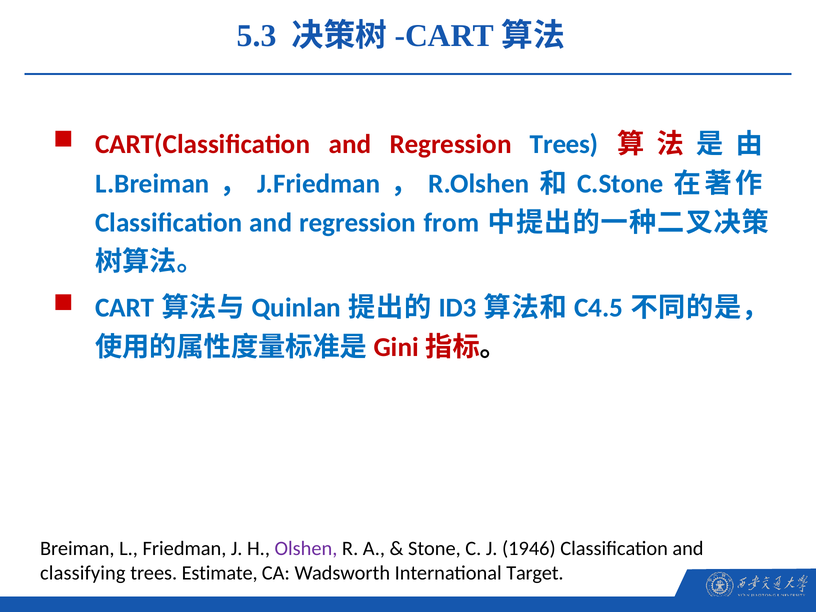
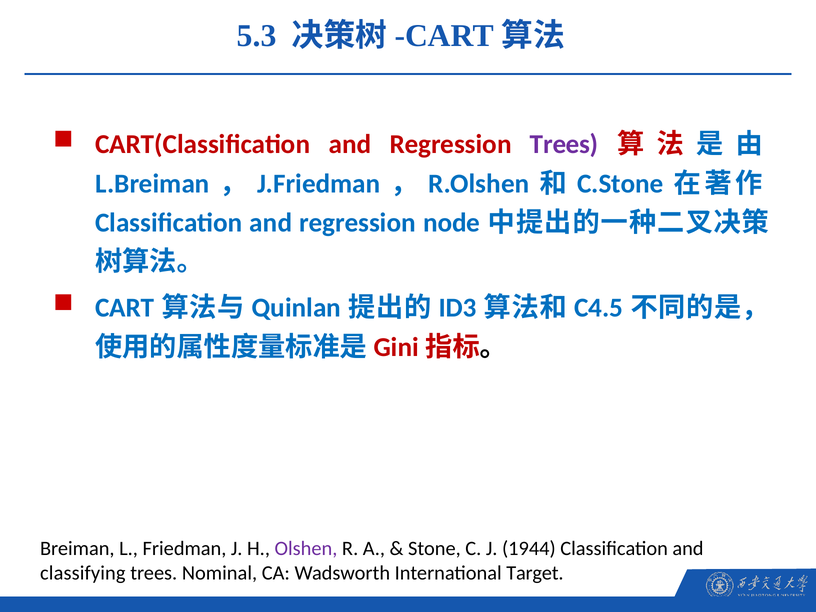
Trees at (564, 144) colour: blue -> purple
from: from -> node
1946: 1946 -> 1944
Estimate: Estimate -> Nominal
